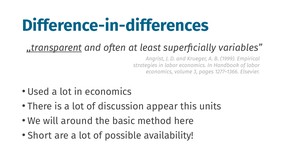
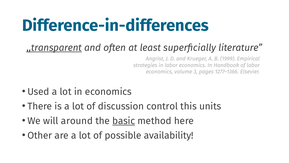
variables: variables -> literature
appear: appear -> control
basic underline: none -> present
Short: Short -> Other
